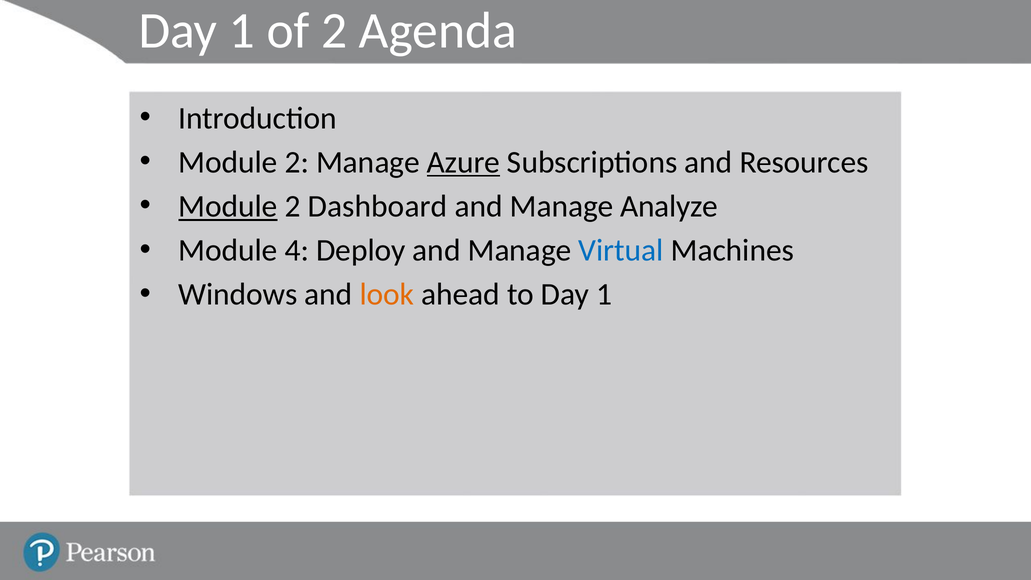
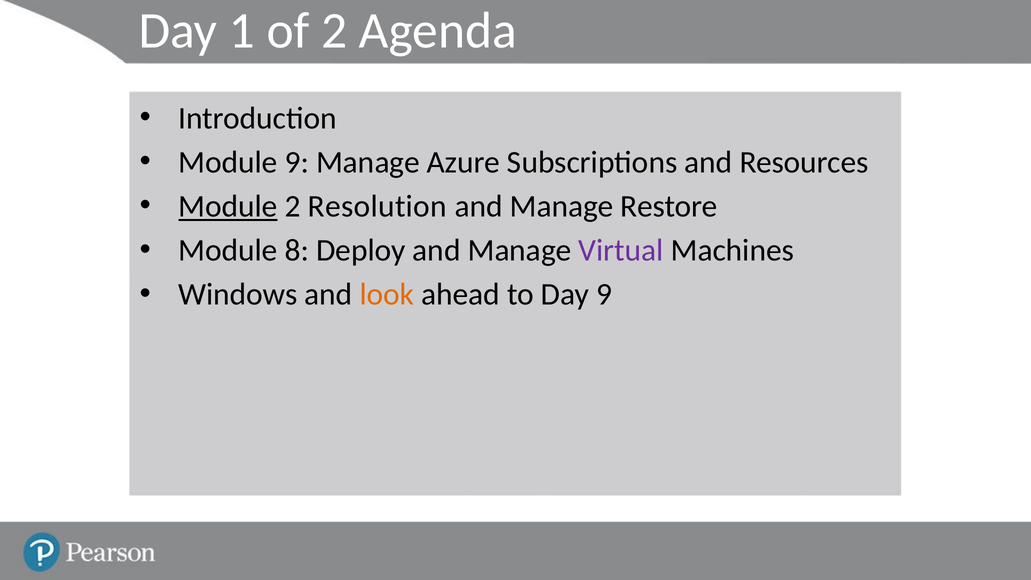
2 at (297, 162): 2 -> 9
Azure underline: present -> none
Dashboard: Dashboard -> Resolution
Analyze: Analyze -> Restore
4: 4 -> 8
Virtual colour: blue -> purple
to Day 1: 1 -> 9
